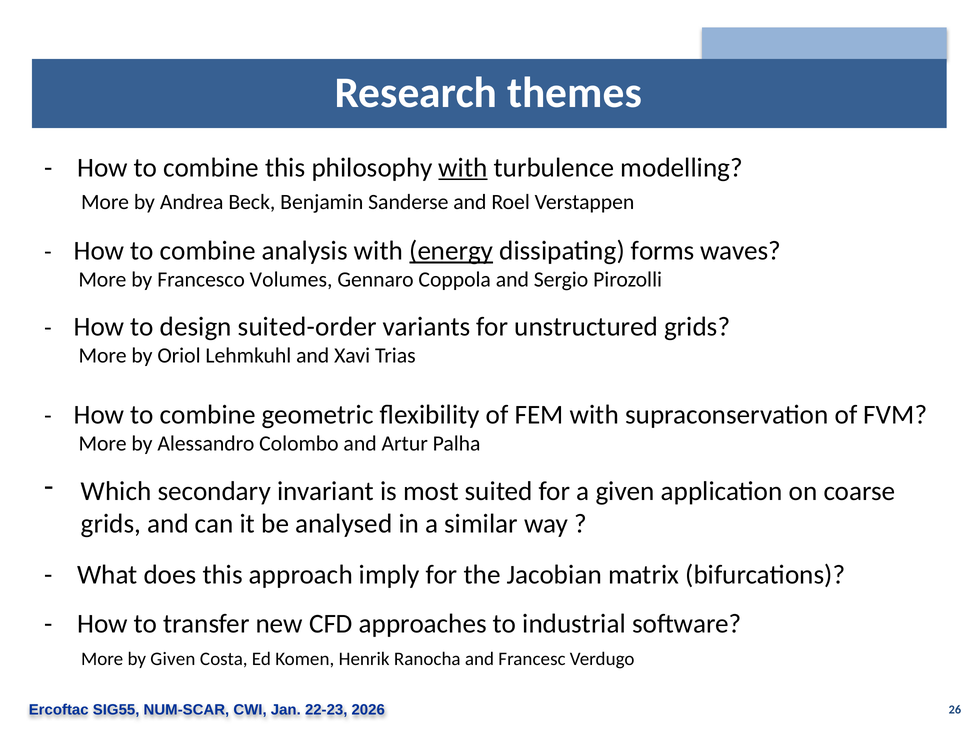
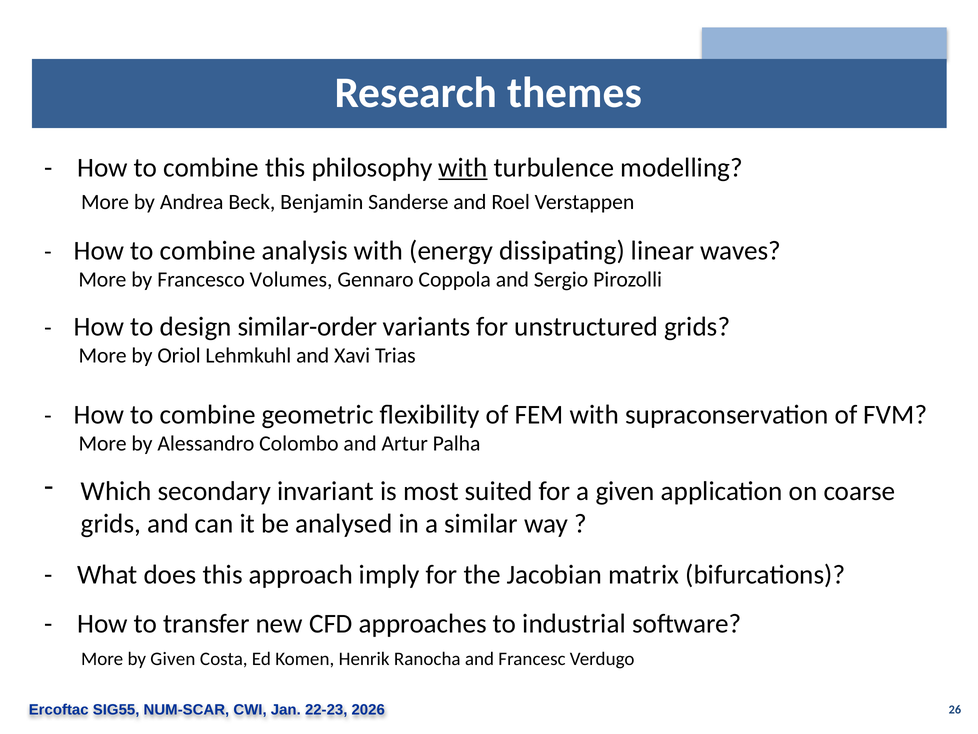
energy underline: present -> none
forms: forms -> linear
suited-order: suited-order -> similar-order
